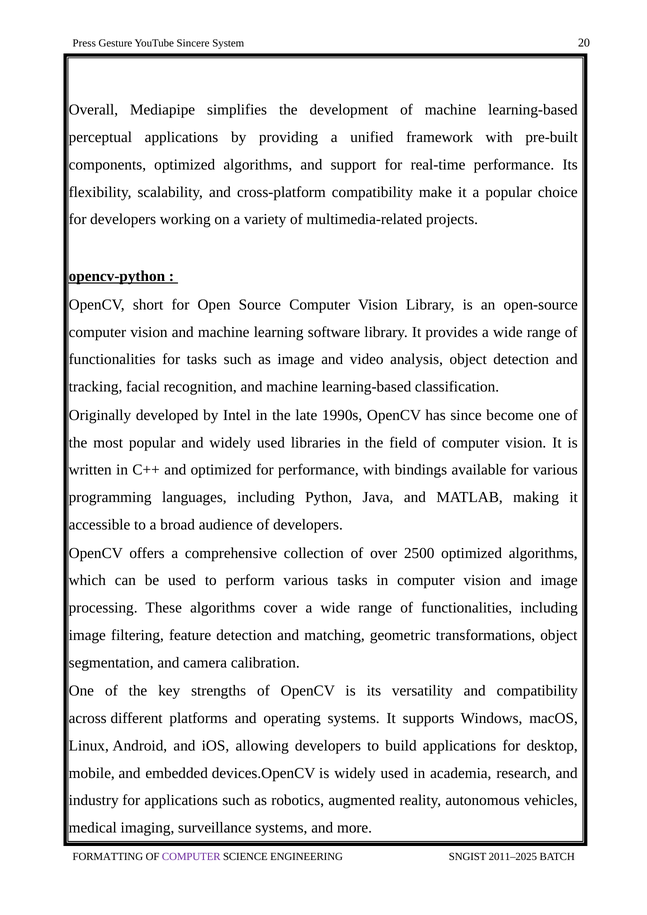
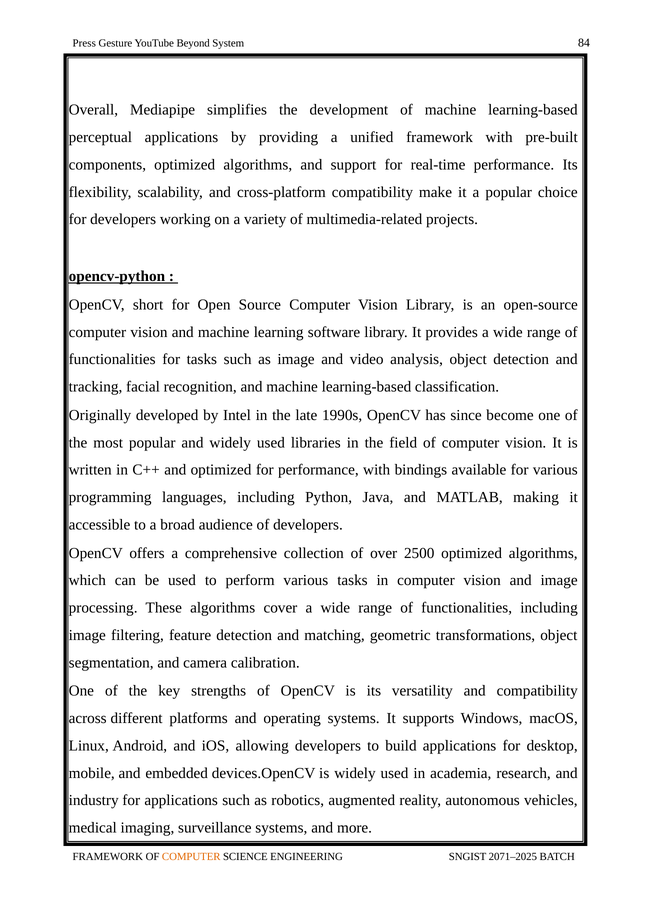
Sincere: Sincere -> Beyond
20: 20 -> 84
FORMATTING at (108, 856): FORMATTING -> FRAMEWORK
COMPUTER at (191, 856) colour: purple -> orange
2011–2025: 2011–2025 -> 2071–2025
